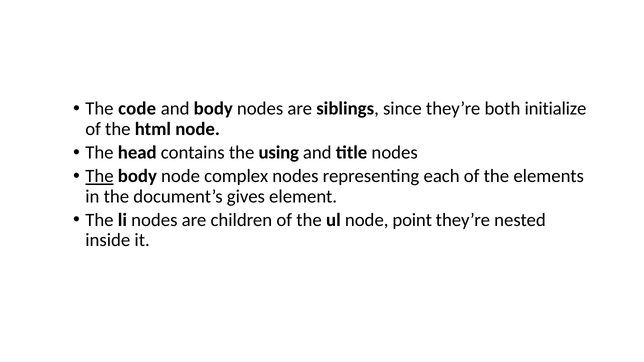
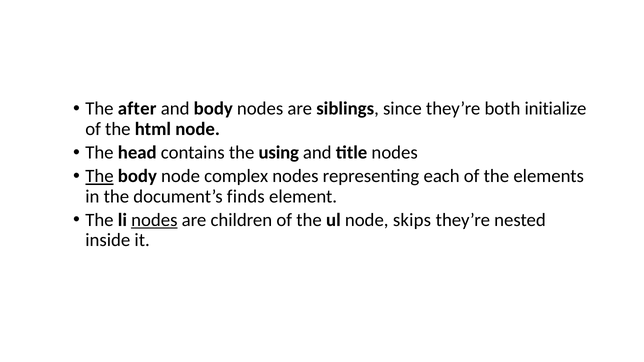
code: code -> after
gives: gives -> finds
nodes at (154, 220) underline: none -> present
point: point -> skips
